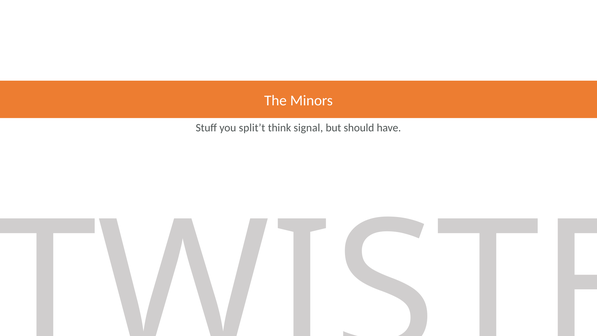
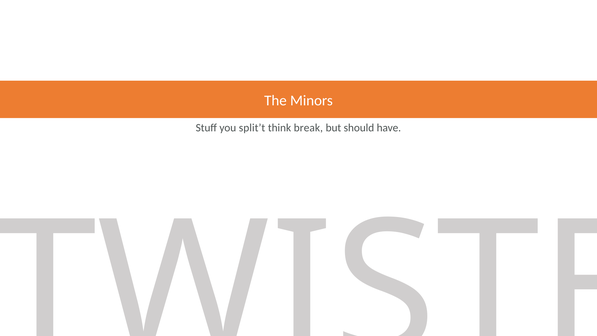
signal: signal -> break
